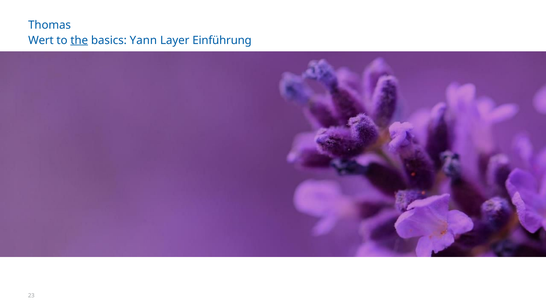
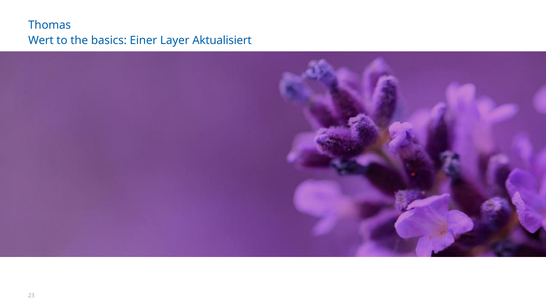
the underline: present -> none
Yann: Yann -> Einer
Einführung: Einführung -> Aktualisiert
